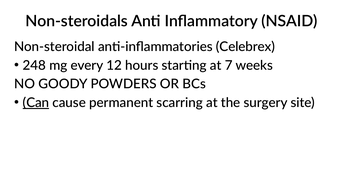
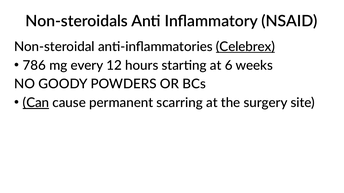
Celebrex underline: none -> present
248: 248 -> 786
7: 7 -> 6
